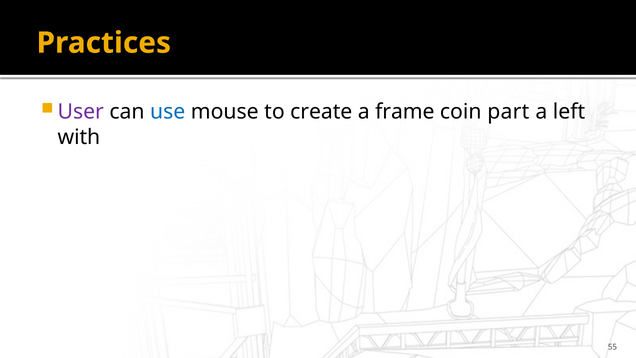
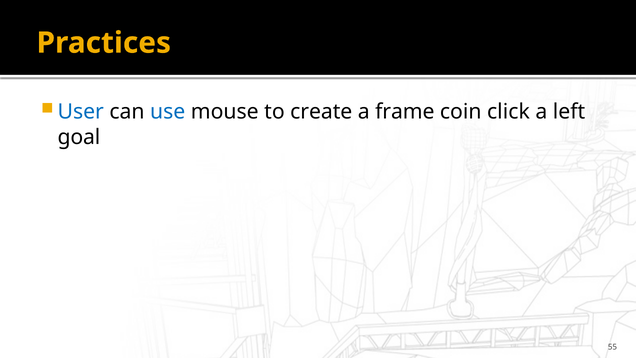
User colour: purple -> blue
part: part -> click
with: with -> goal
